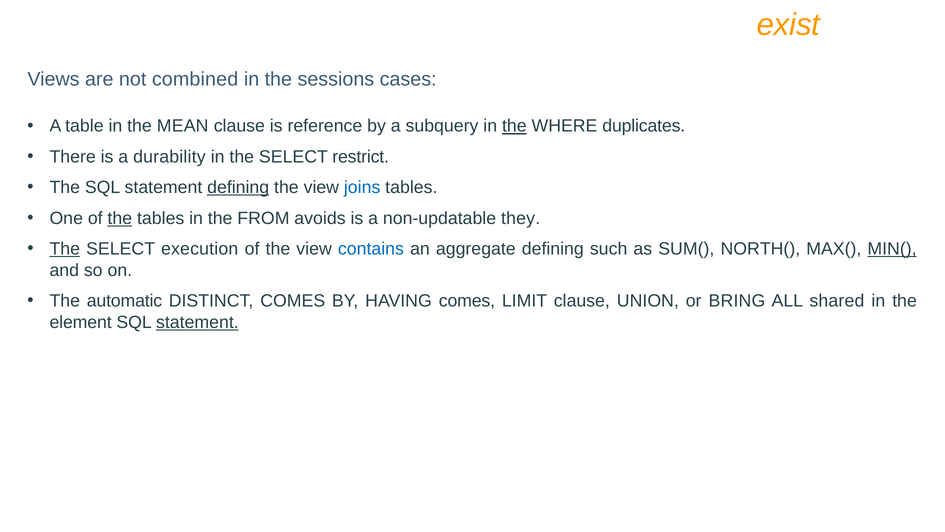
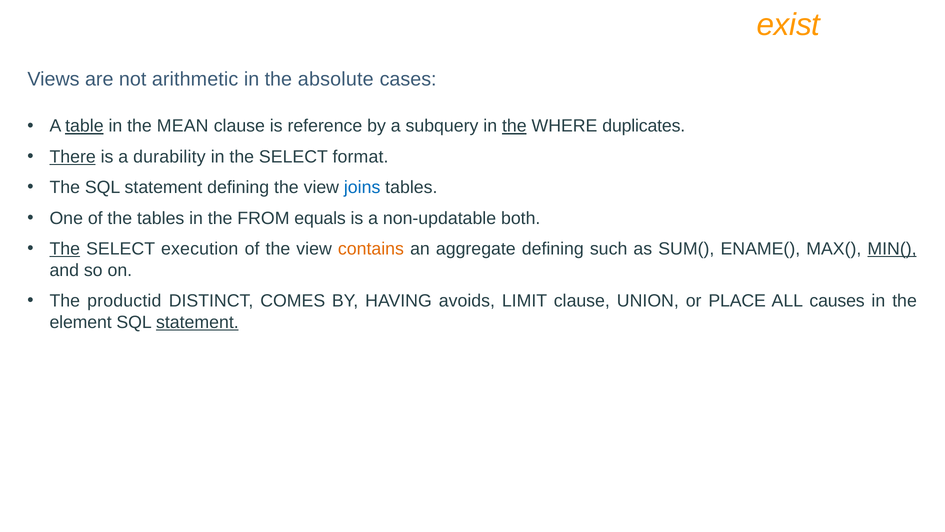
combined: combined -> arithmetic
sessions: sessions -> absolute
table underline: none -> present
There underline: none -> present
restrict: restrict -> format
defining at (238, 187) underline: present -> none
the at (120, 218) underline: present -> none
avoids: avoids -> equals
they: they -> both
contains colour: blue -> orange
NORTH(: NORTH( -> ENAME(
automatic: automatic -> productid
HAVING comes: comes -> avoids
BRING: BRING -> PLACE
shared: shared -> causes
